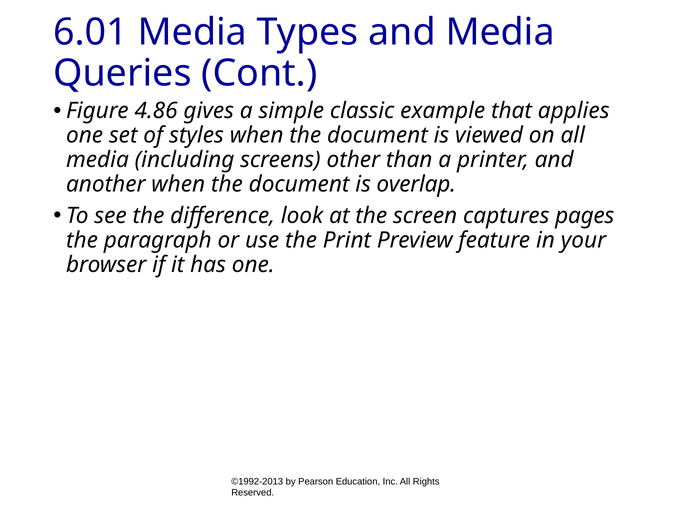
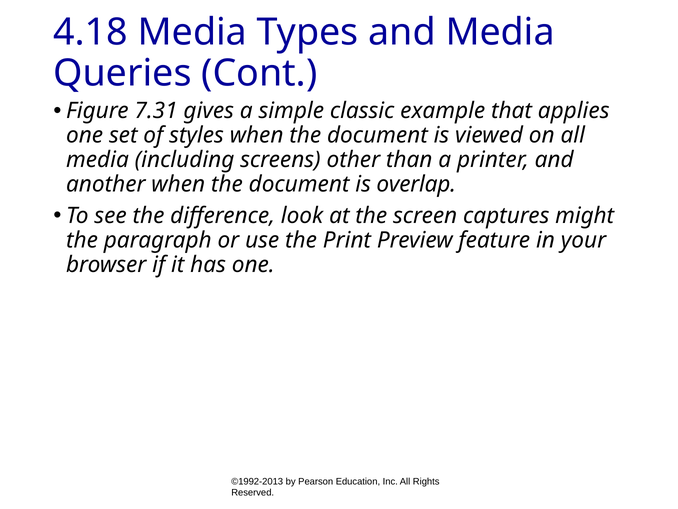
6.01: 6.01 -> 4.18
4.86: 4.86 -> 7.31
pages: pages -> might
